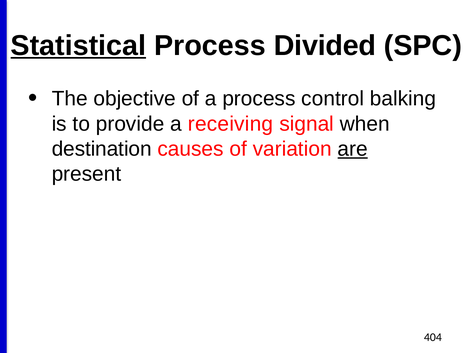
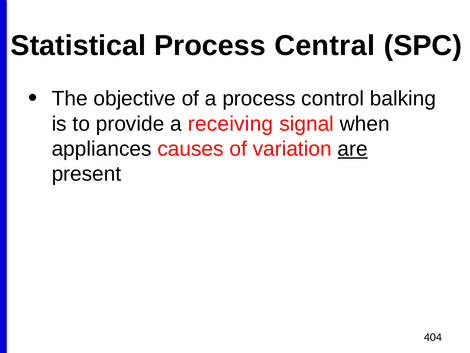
Statistical underline: present -> none
Divided: Divided -> Central
destination: destination -> appliances
